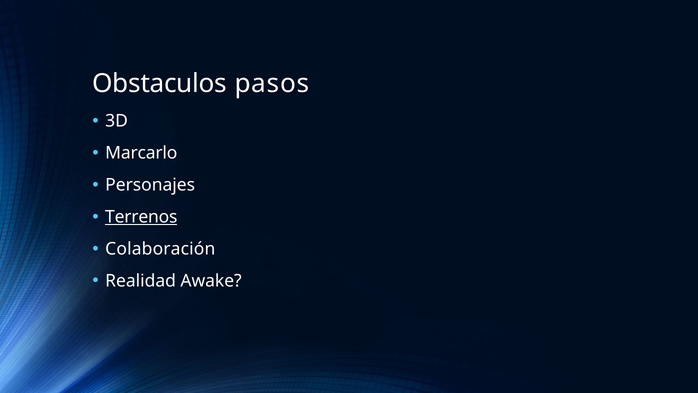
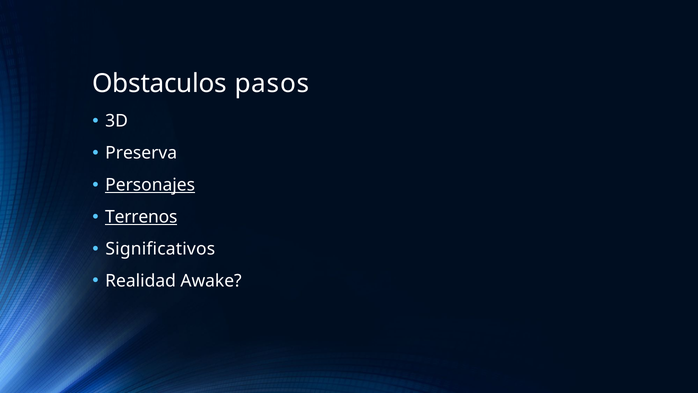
Marcarlo: Marcarlo -> Preserva
Personajes underline: none -> present
Colaboración: Colaboración -> Significativos
